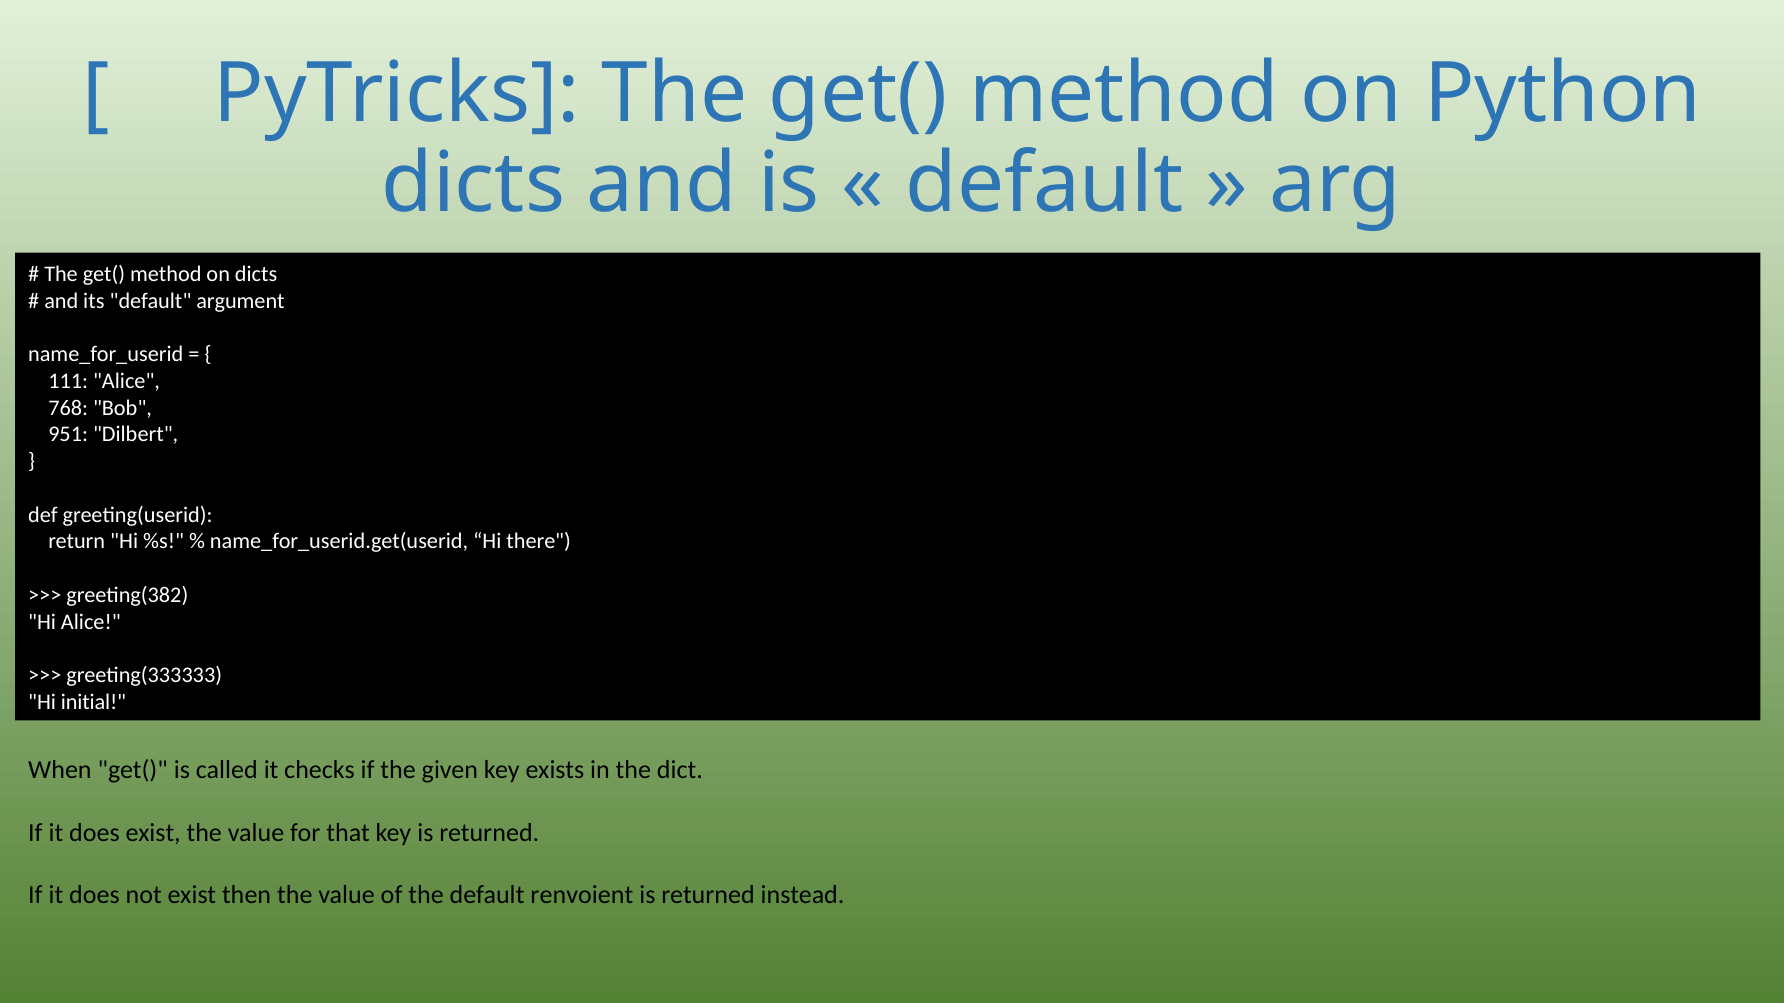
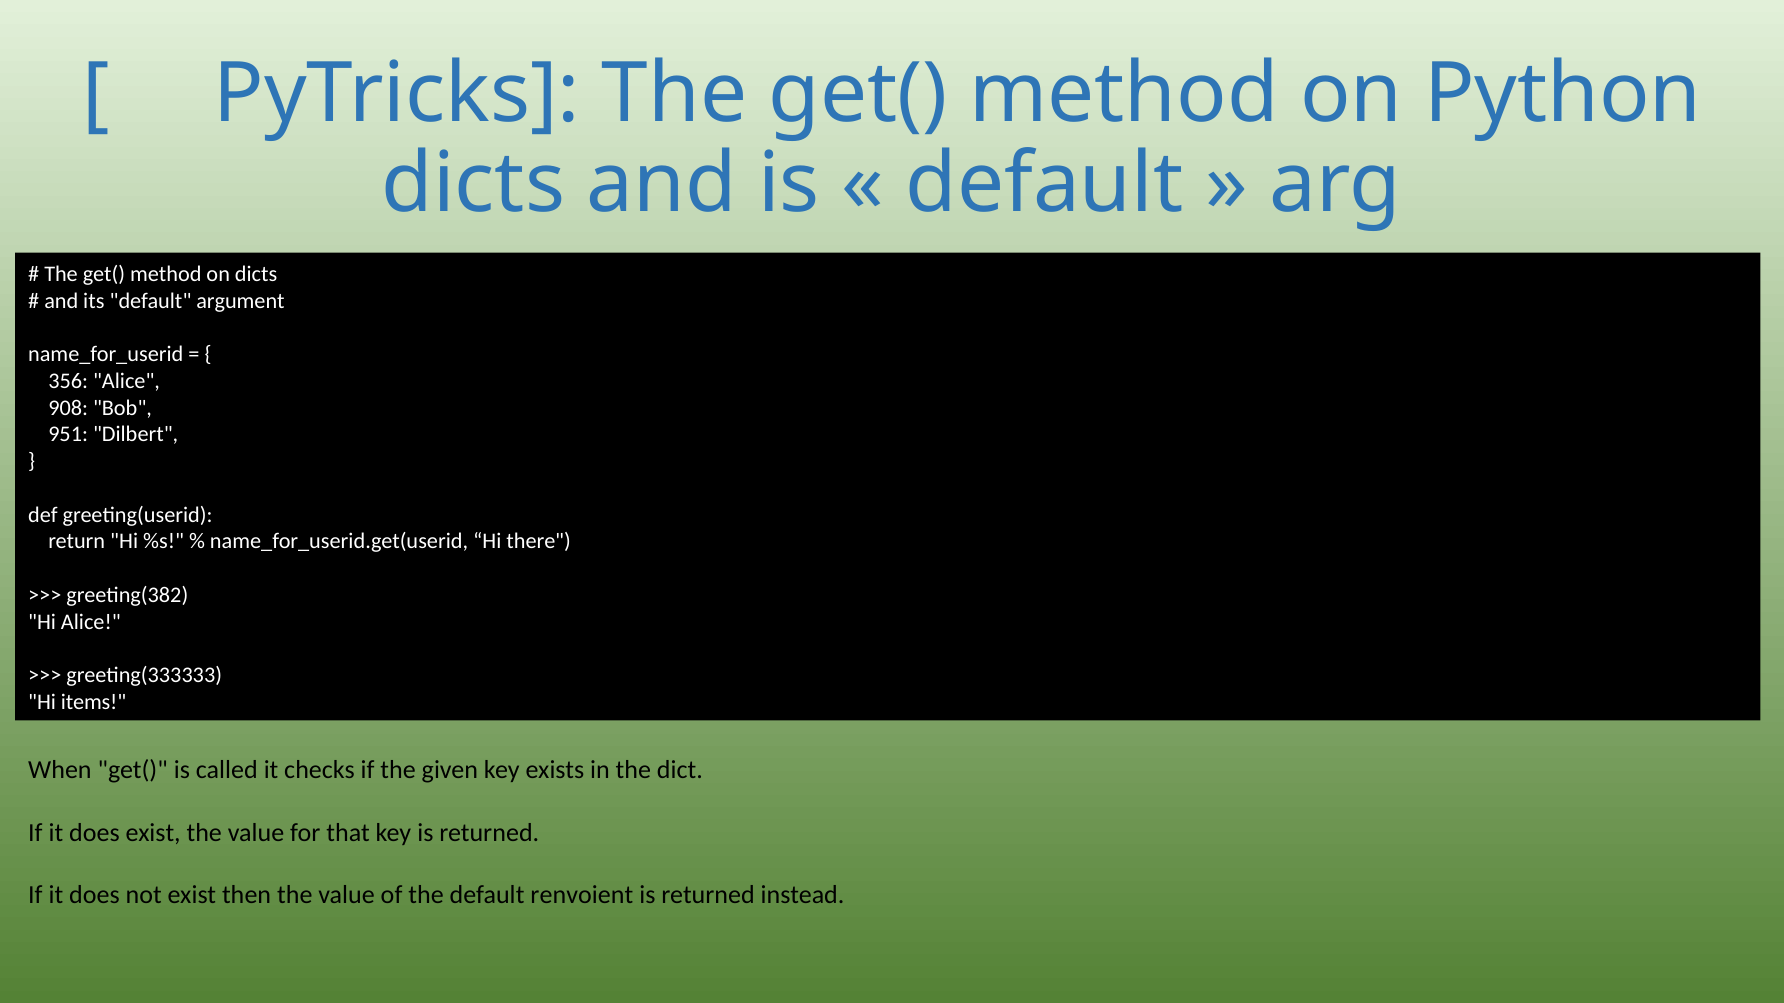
111: 111 -> 356
768: 768 -> 908
initial: initial -> items
